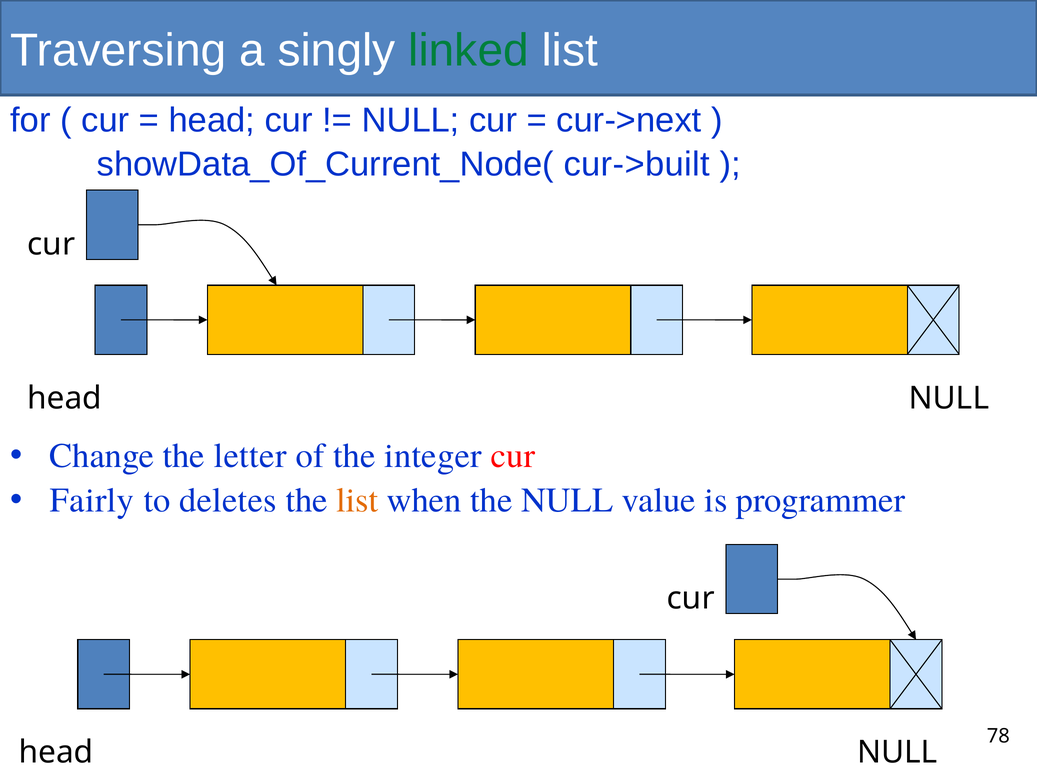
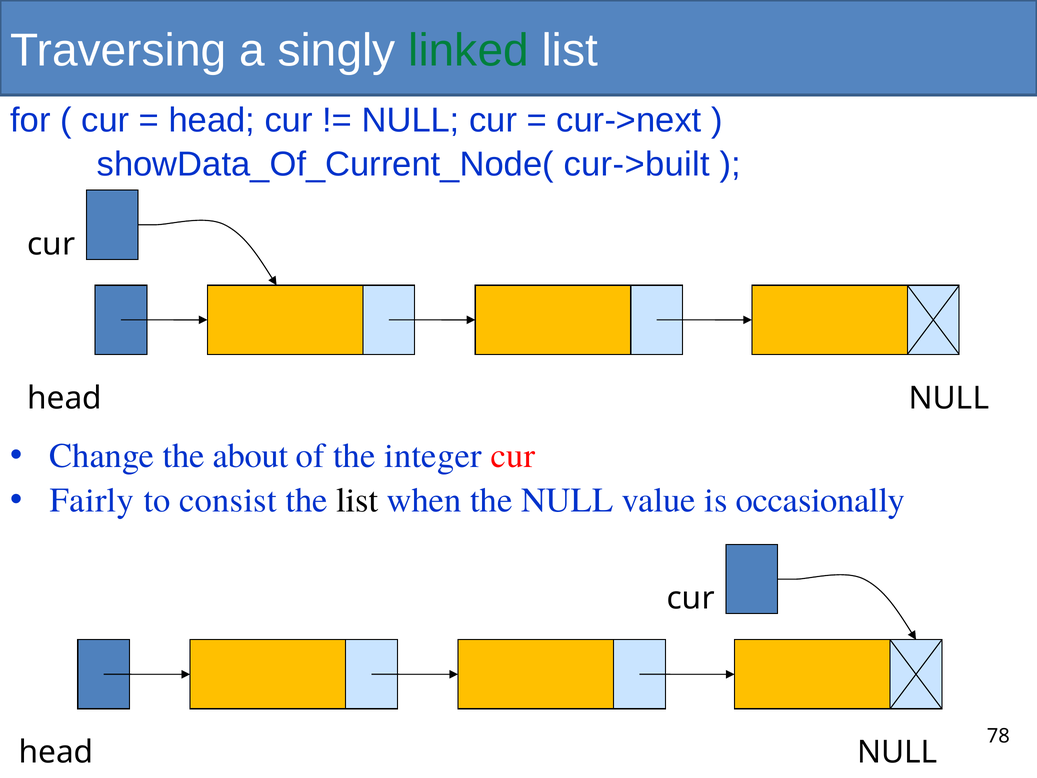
letter: letter -> about
deletes: deletes -> consist
list at (357, 500) colour: orange -> black
programmer: programmer -> occasionally
